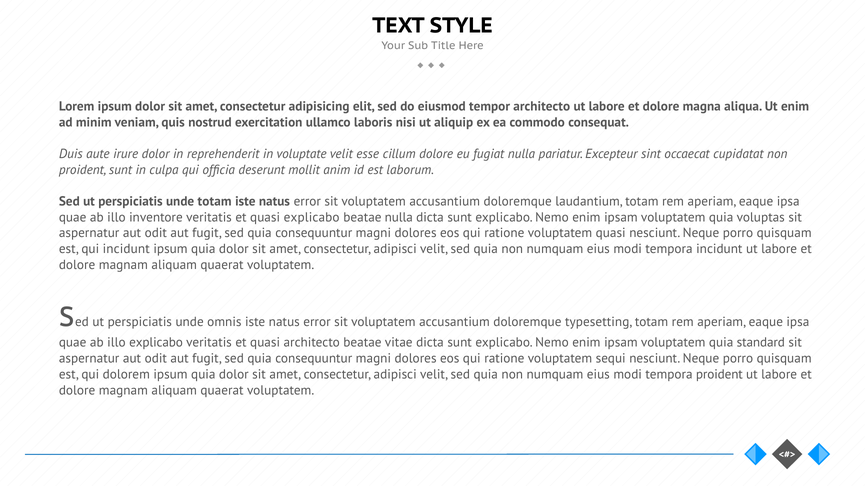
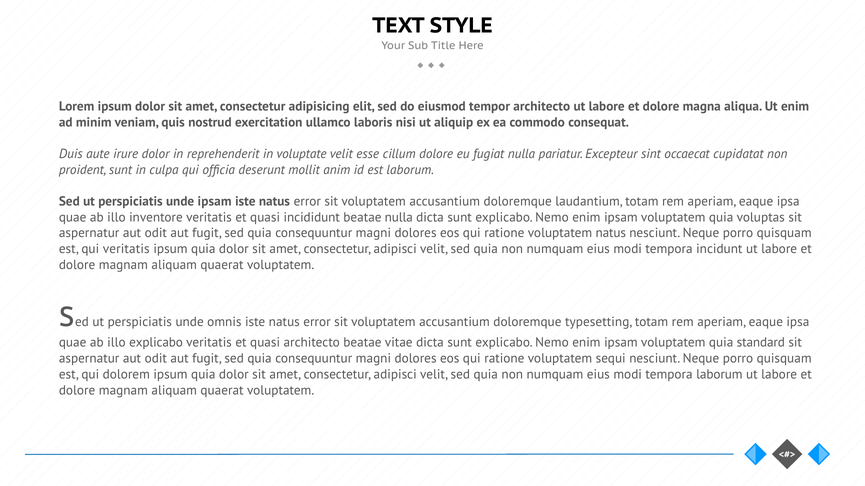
unde totam: totam -> ipsam
quasi explicabo: explicabo -> incididunt
voluptatem quasi: quasi -> natus
qui incidunt: incidunt -> veritatis
tempora proident: proident -> laborum
